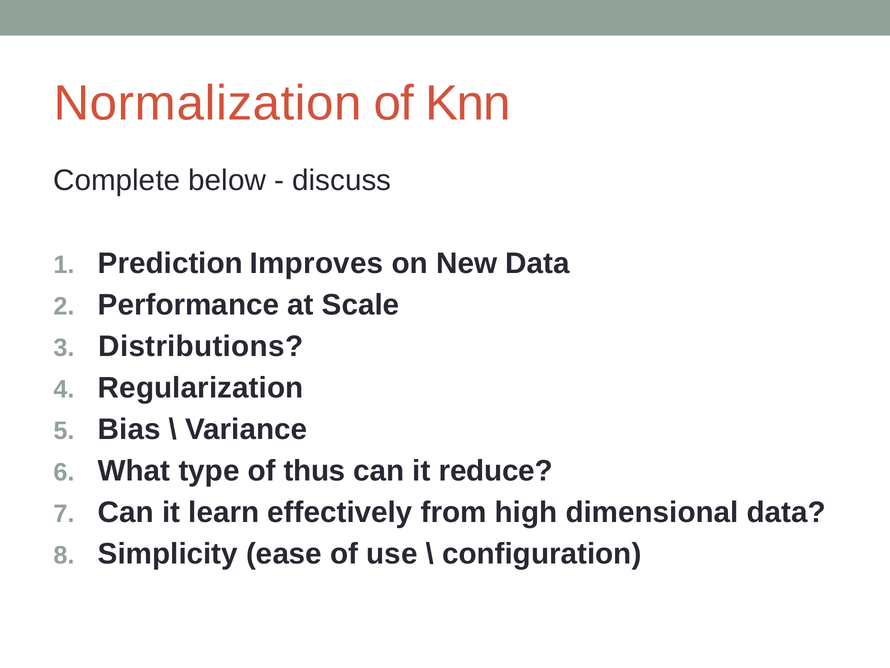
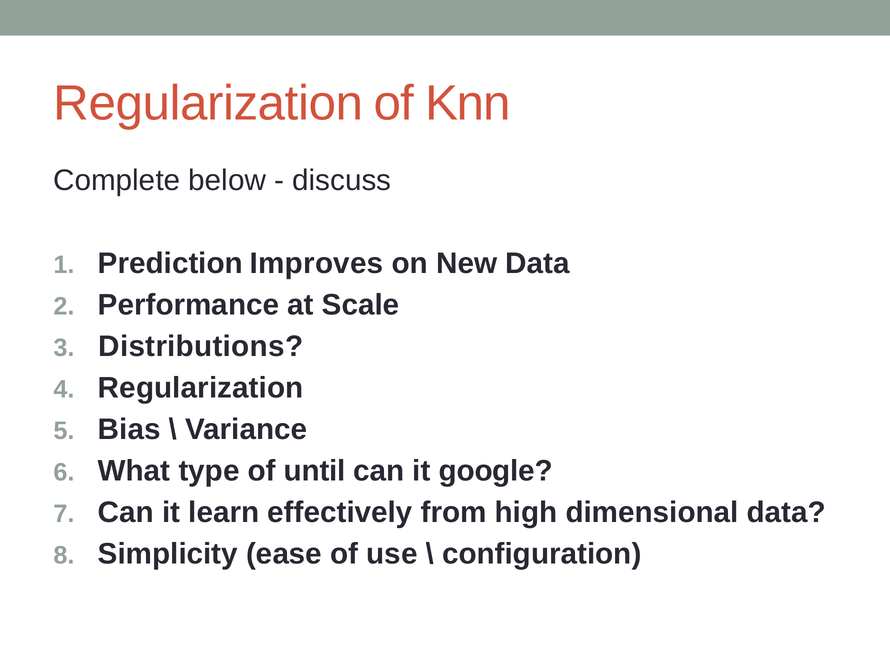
Normalization at (208, 104): Normalization -> Regularization
thus: thus -> until
reduce: reduce -> google
